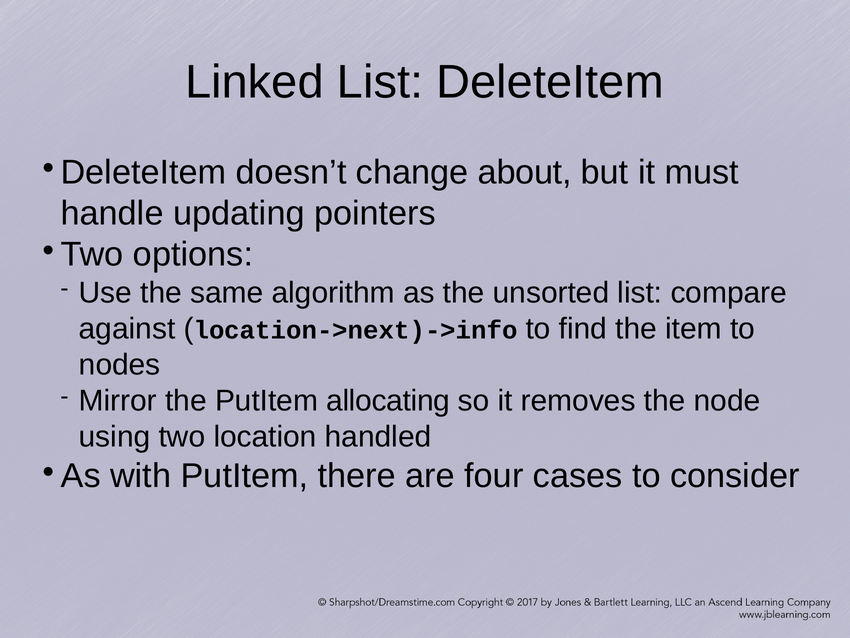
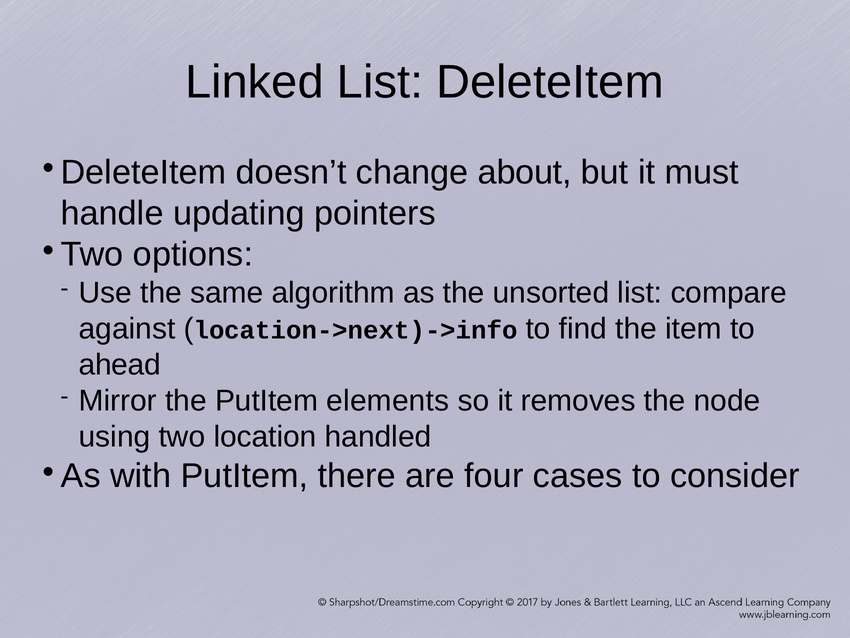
nodes: nodes -> ahead
allocating: allocating -> elements
